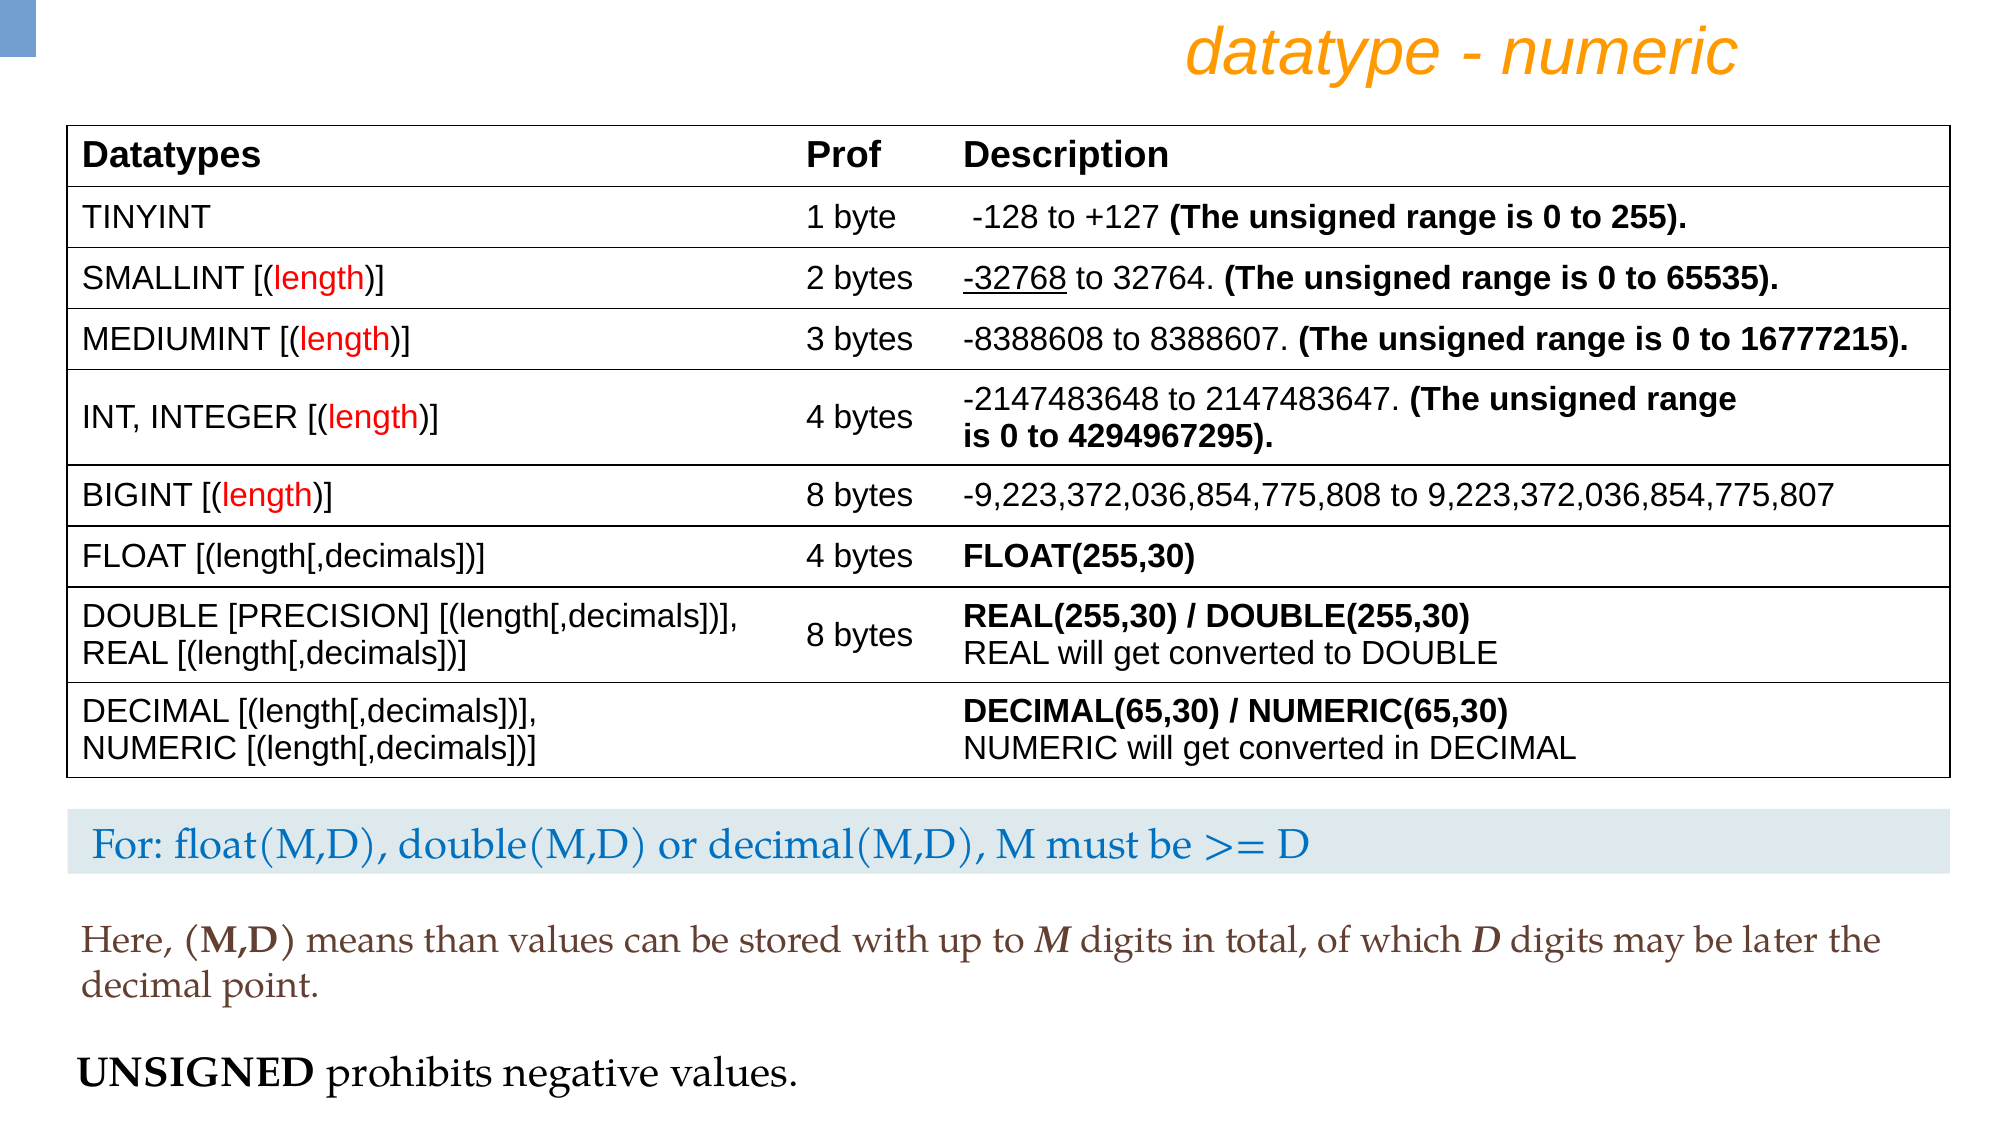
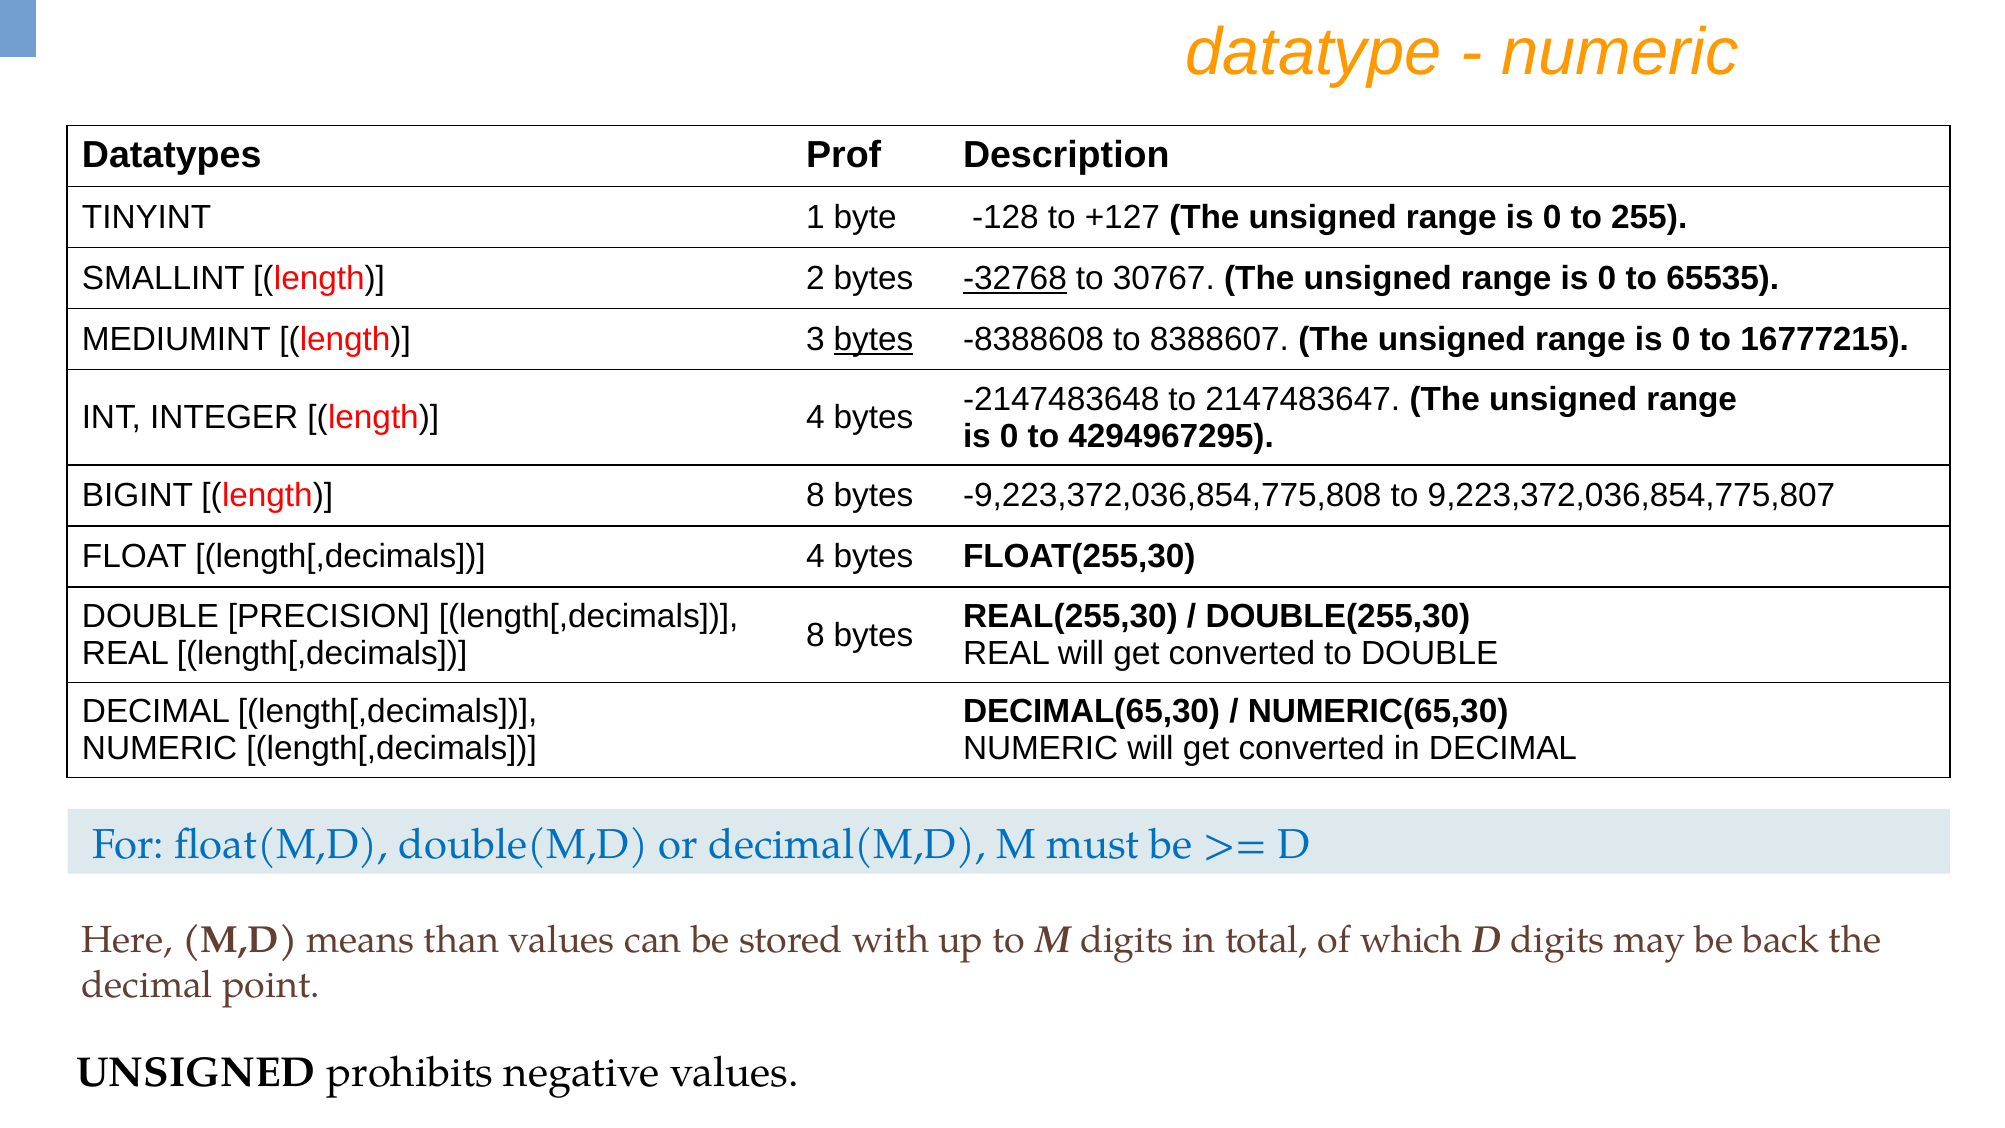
32764: 32764 -> 30767
bytes at (874, 340) underline: none -> present
later: later -> back
